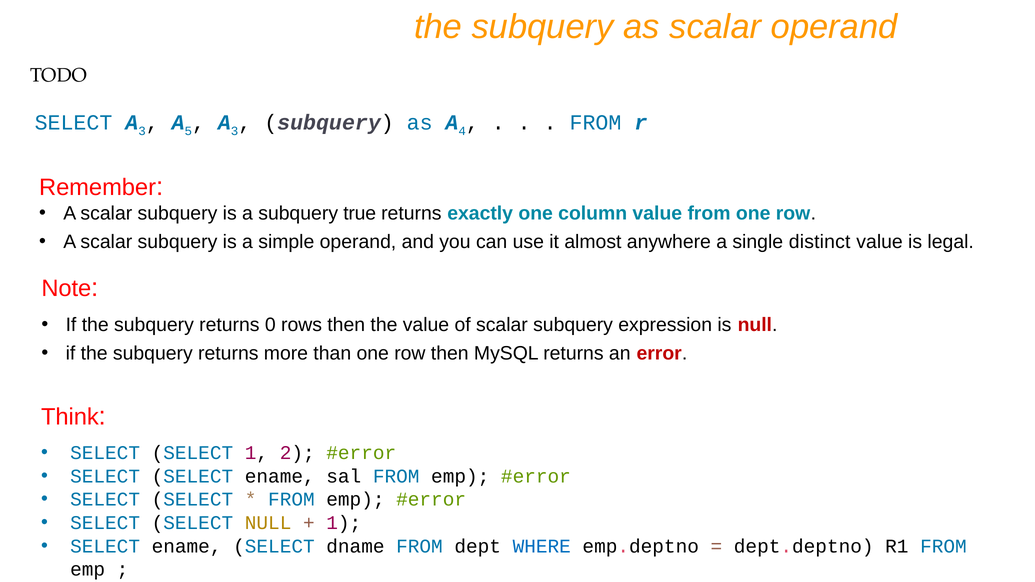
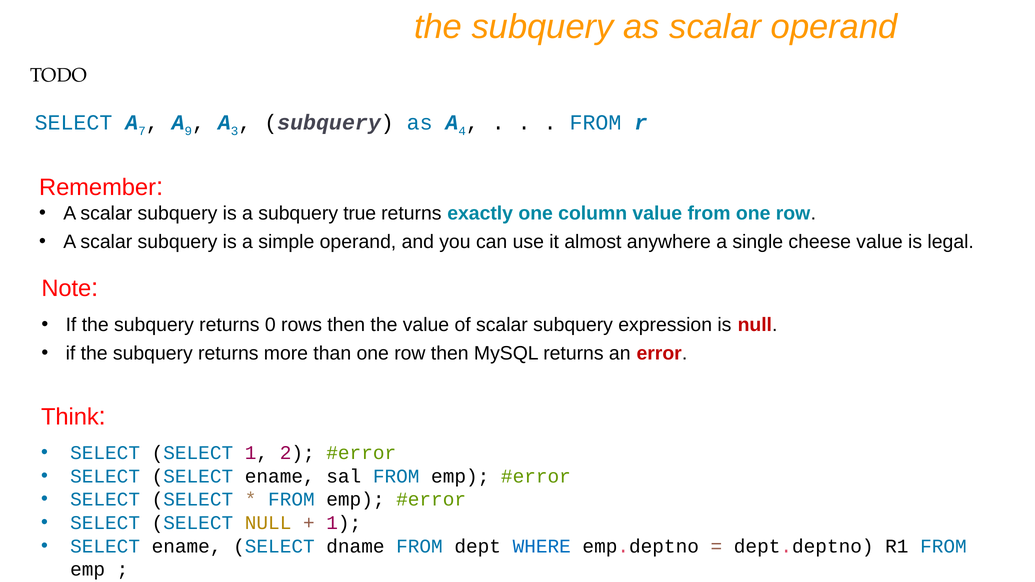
SELECT A 3: 3 -> 7
5: 5 -> 9
distinct: distinct -> cheese
